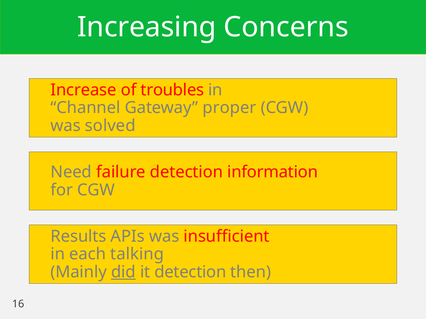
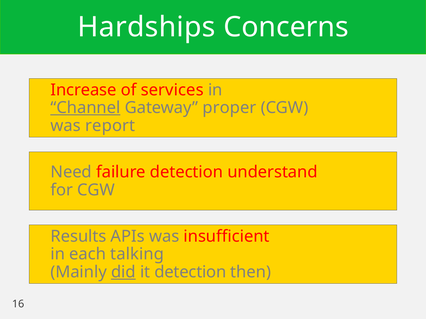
Increasing: Increasing -> Hardships
troubles: troubles -> services
Channel underline: none -> present
solved: solved -> report
information: information -> understand
